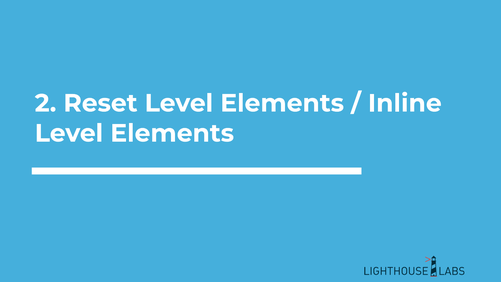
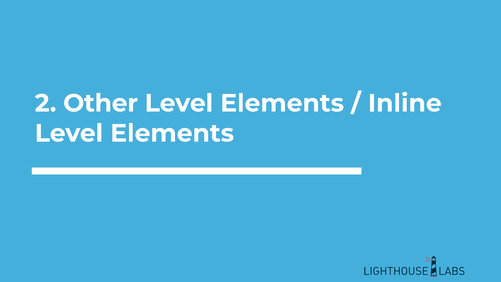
Reset: Reset -> Other
